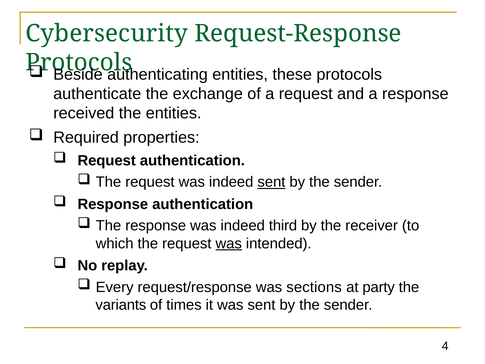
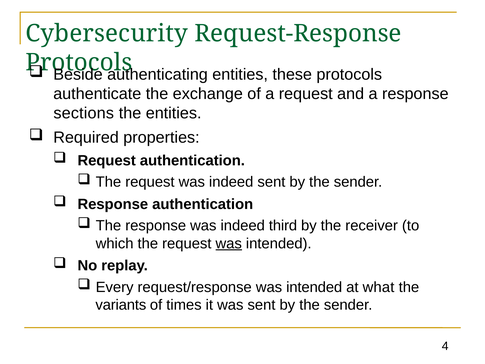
received: received -> sections
sent at (271, 182) underline: present -> none
request/response was sections: sections -> intended
party: party -> what
